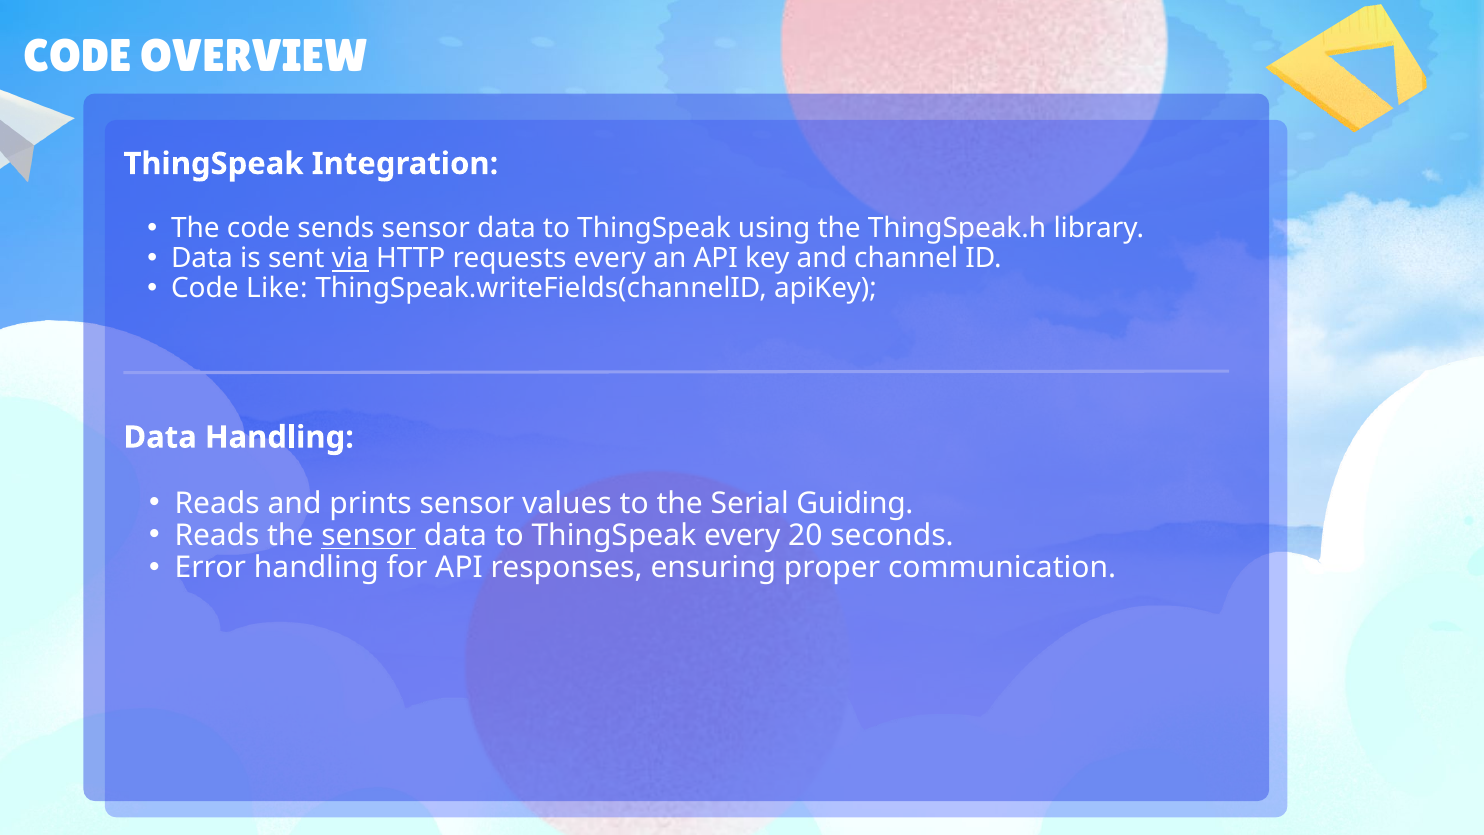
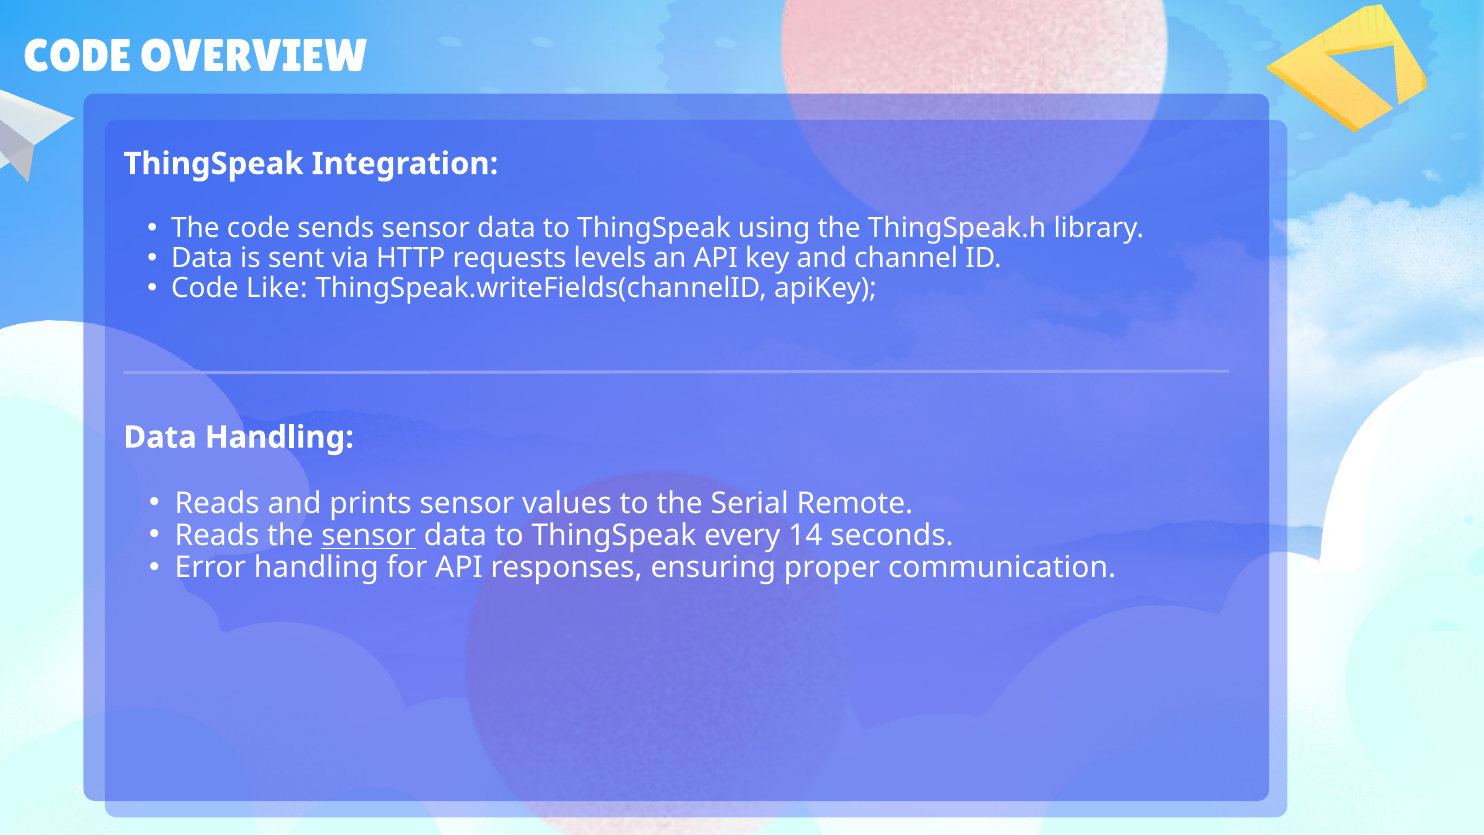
via underline: present -> none
requests every: every -> levels
Guiding: Guiding -> Remote
20: 20 -> 14
